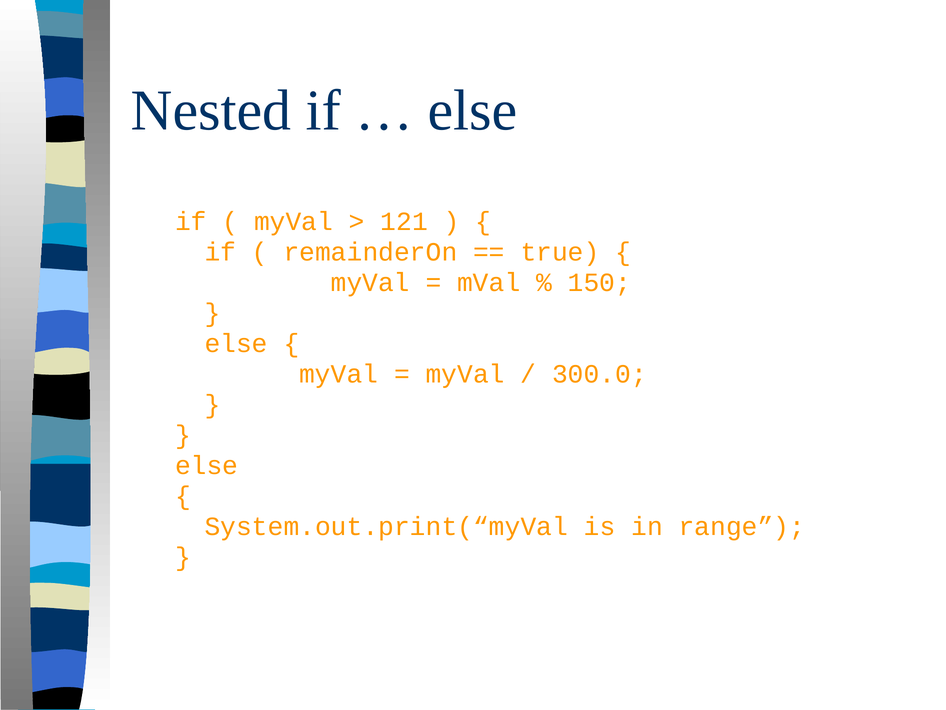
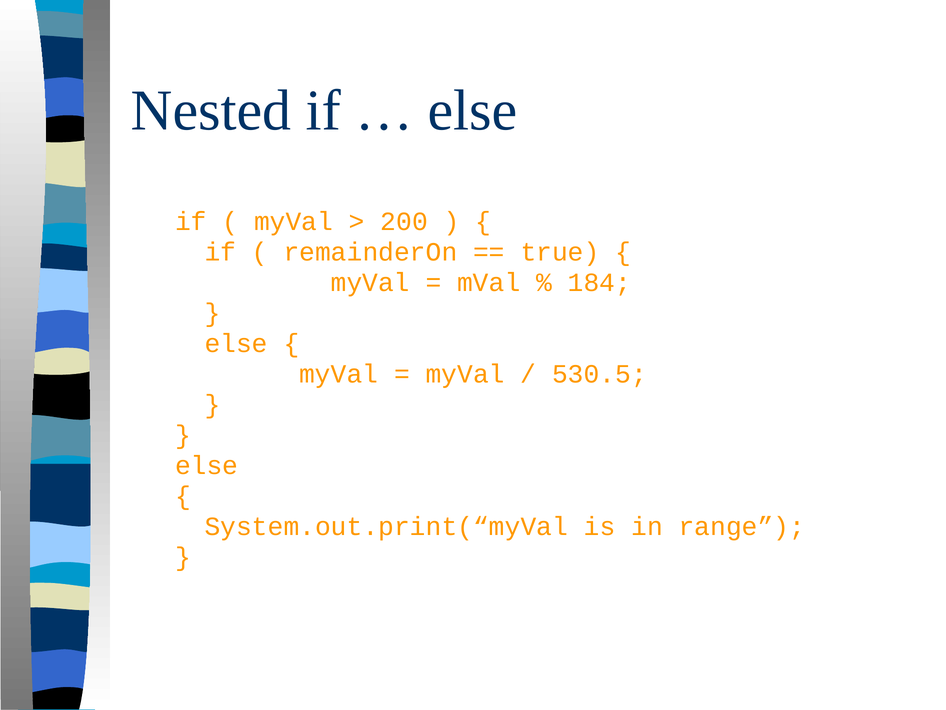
121: 121 -> 200
150: 150 -> 184
300.0: 300.0 -> 530.5
